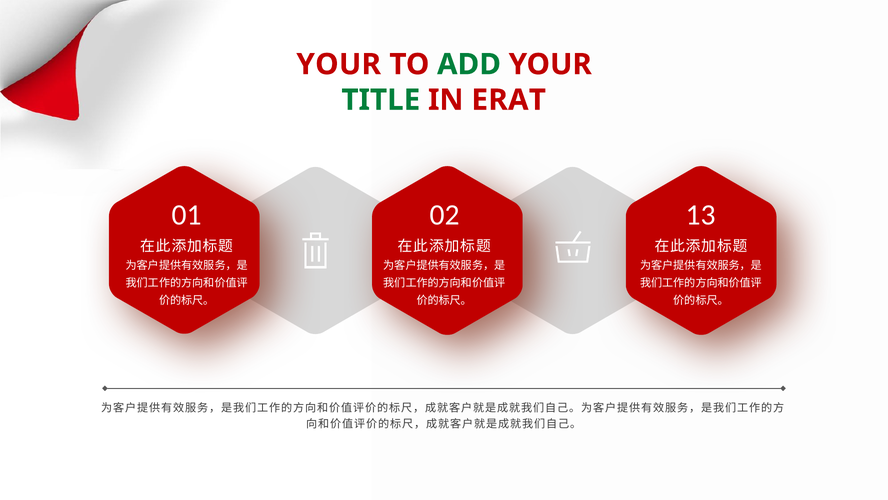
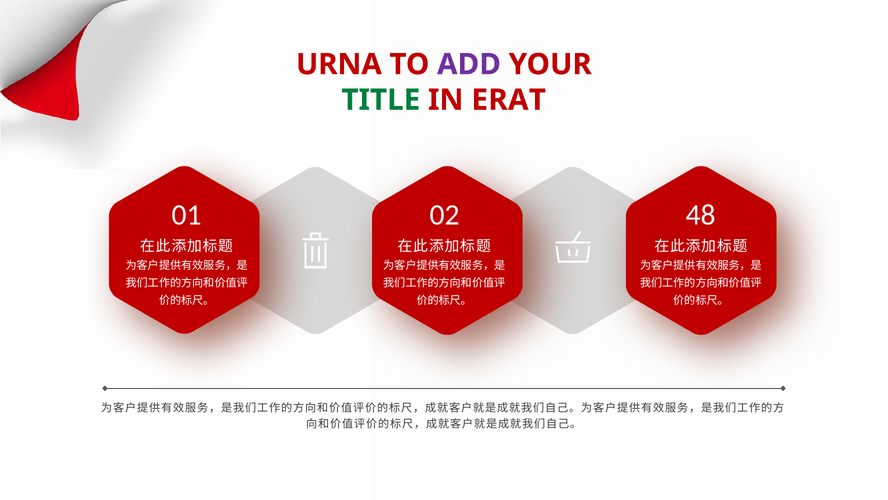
YOUR at (339, 64): YOUR -> URNA
ADD colour: green -> purple
13: 13 -> 48
